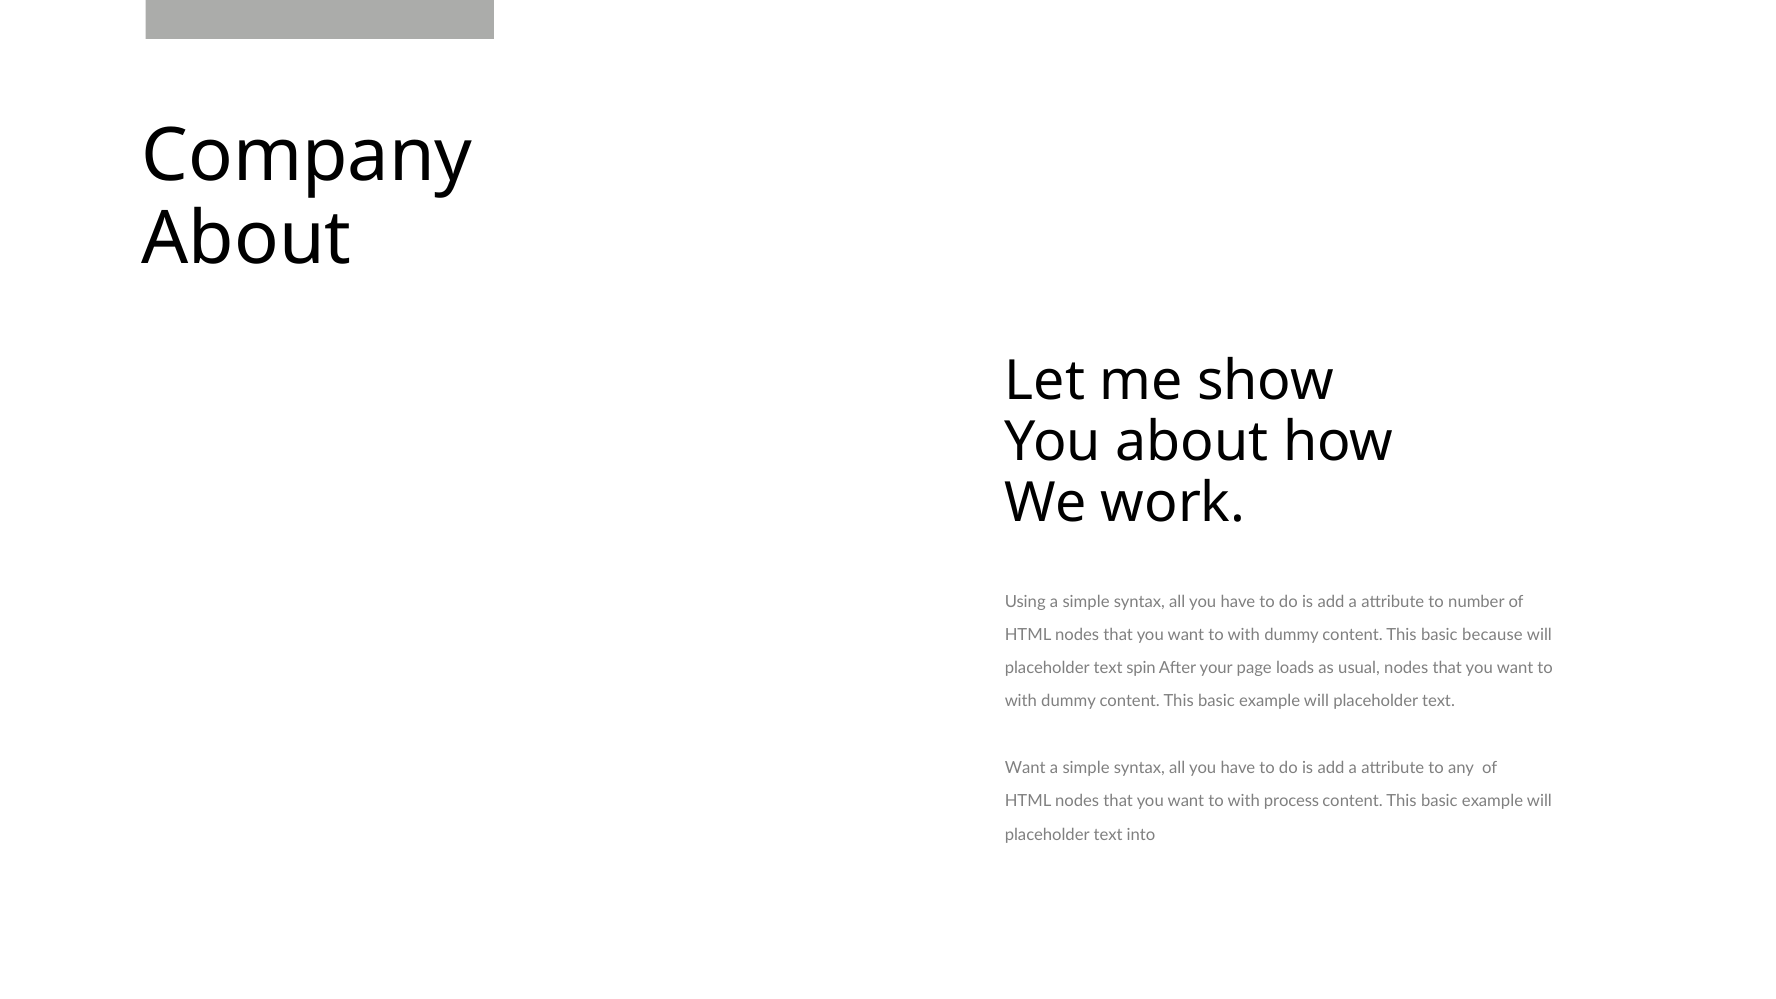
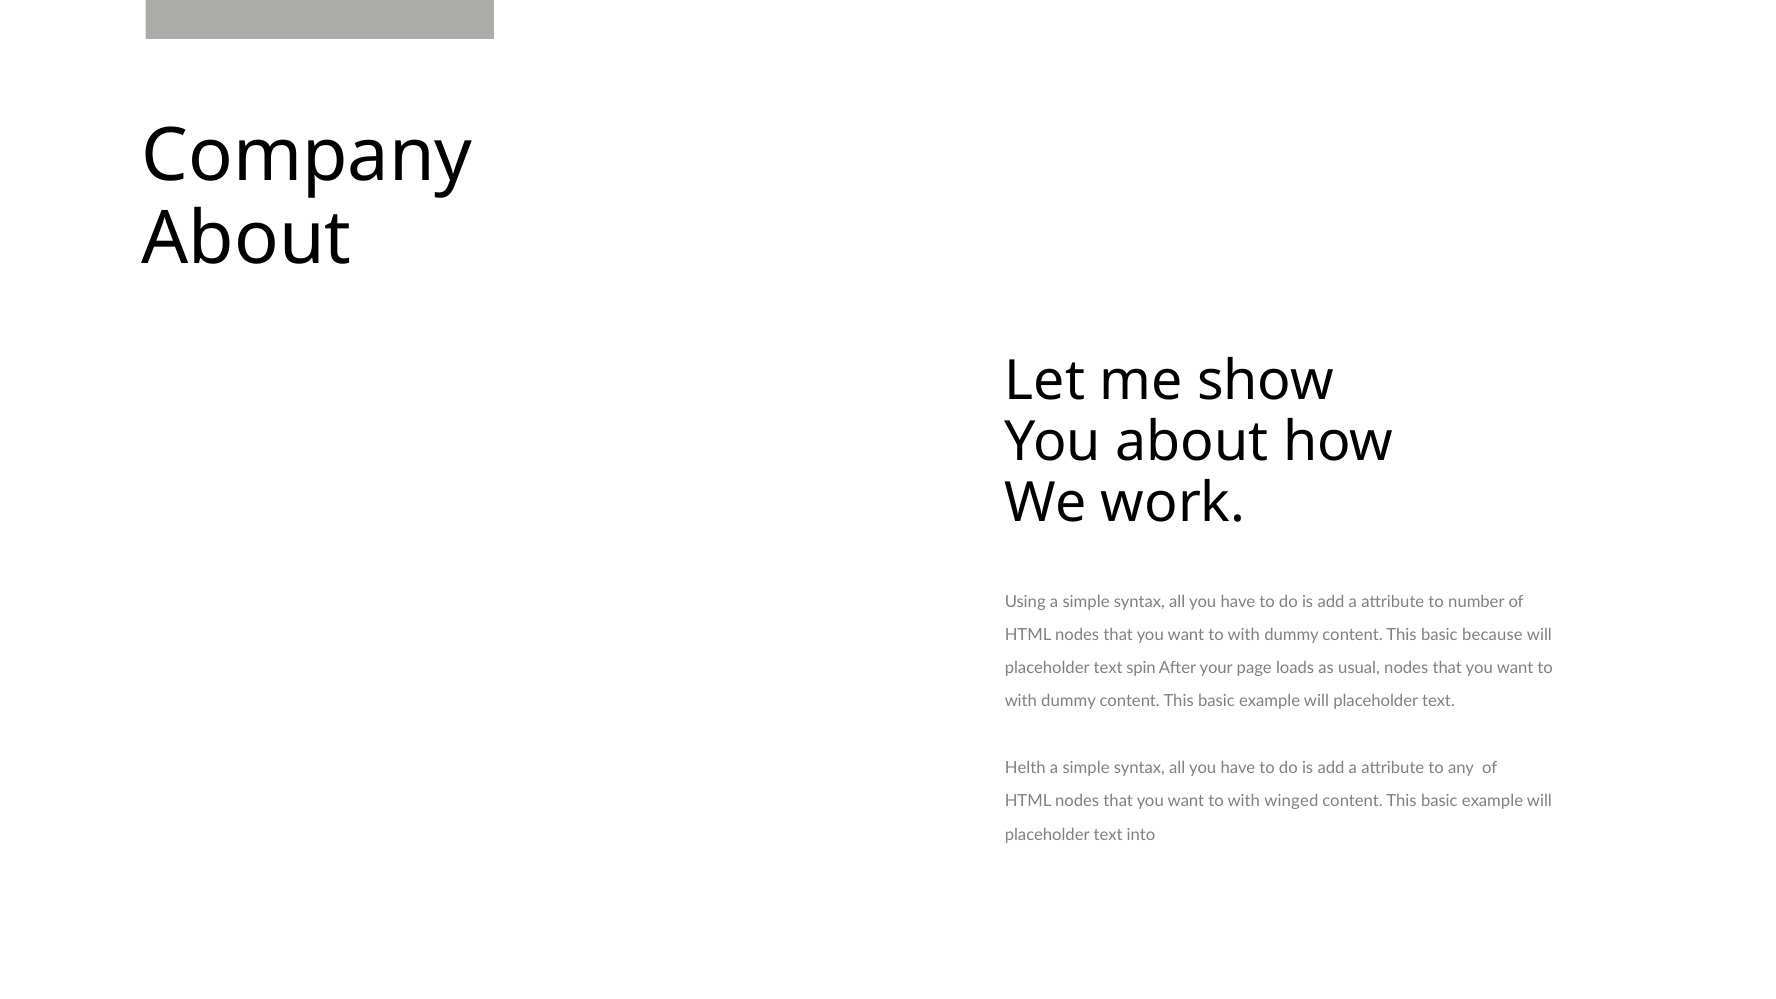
Want at (1025, 768): Want -> Helth
process: process -> winged
